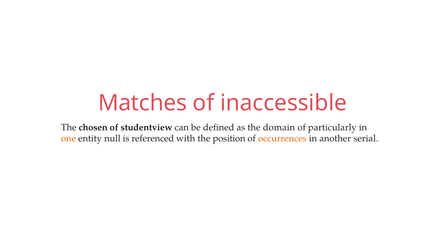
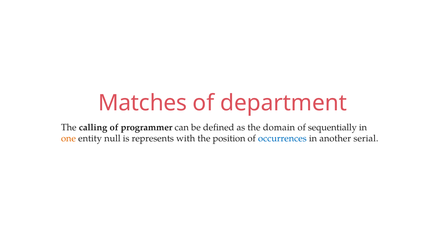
inaccessible: inaccessible -> department
chosen: chosen -> calling
studentview: studentview -> programmer
particularly: particularly -> sequentially
referenced: referenced -> represents
occurrences colour: orange -> blue
